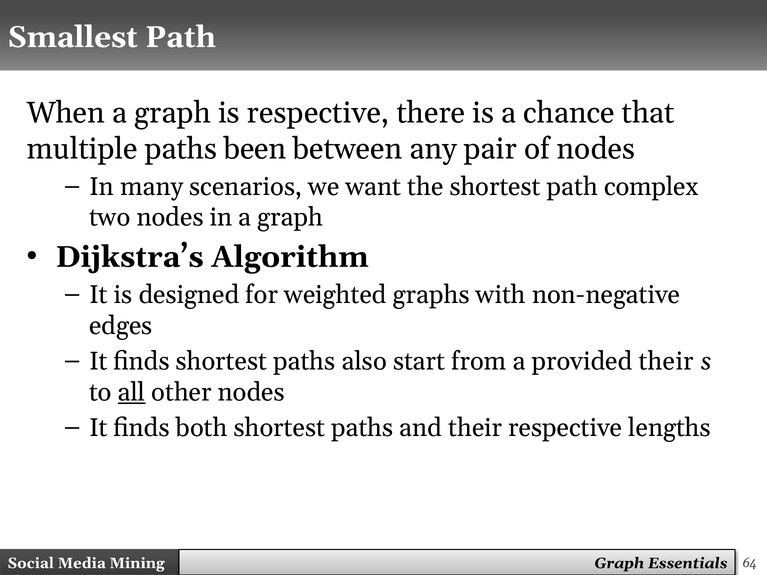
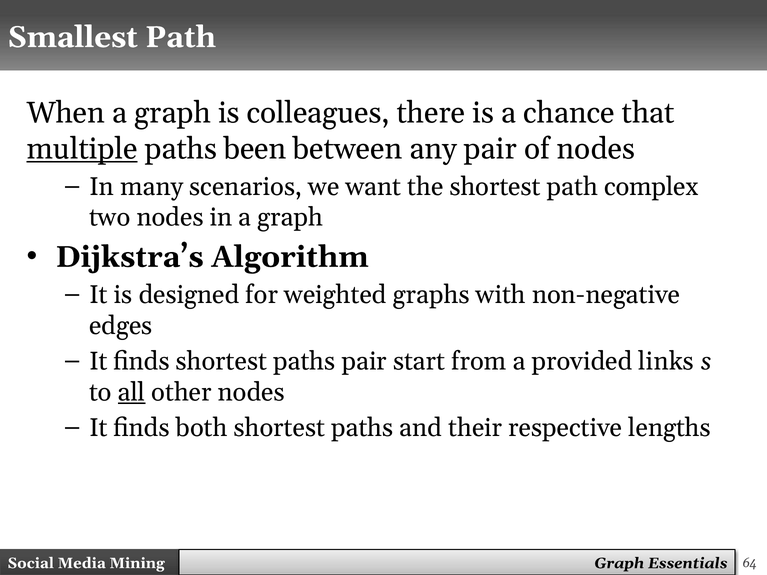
is respective: respective -> colleagues
multiple underline: none -> present
paths also: also -> pair
provided their: their -> links
